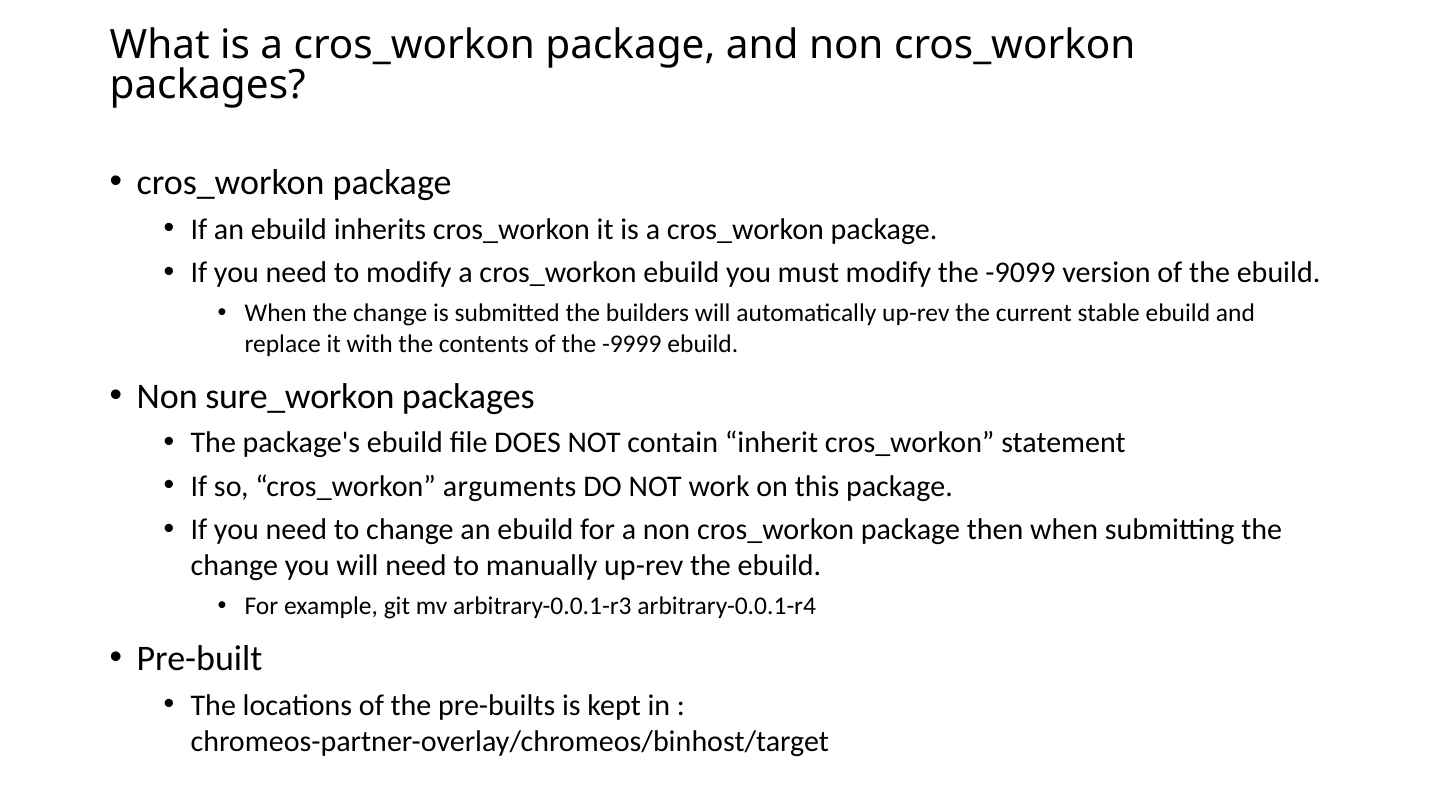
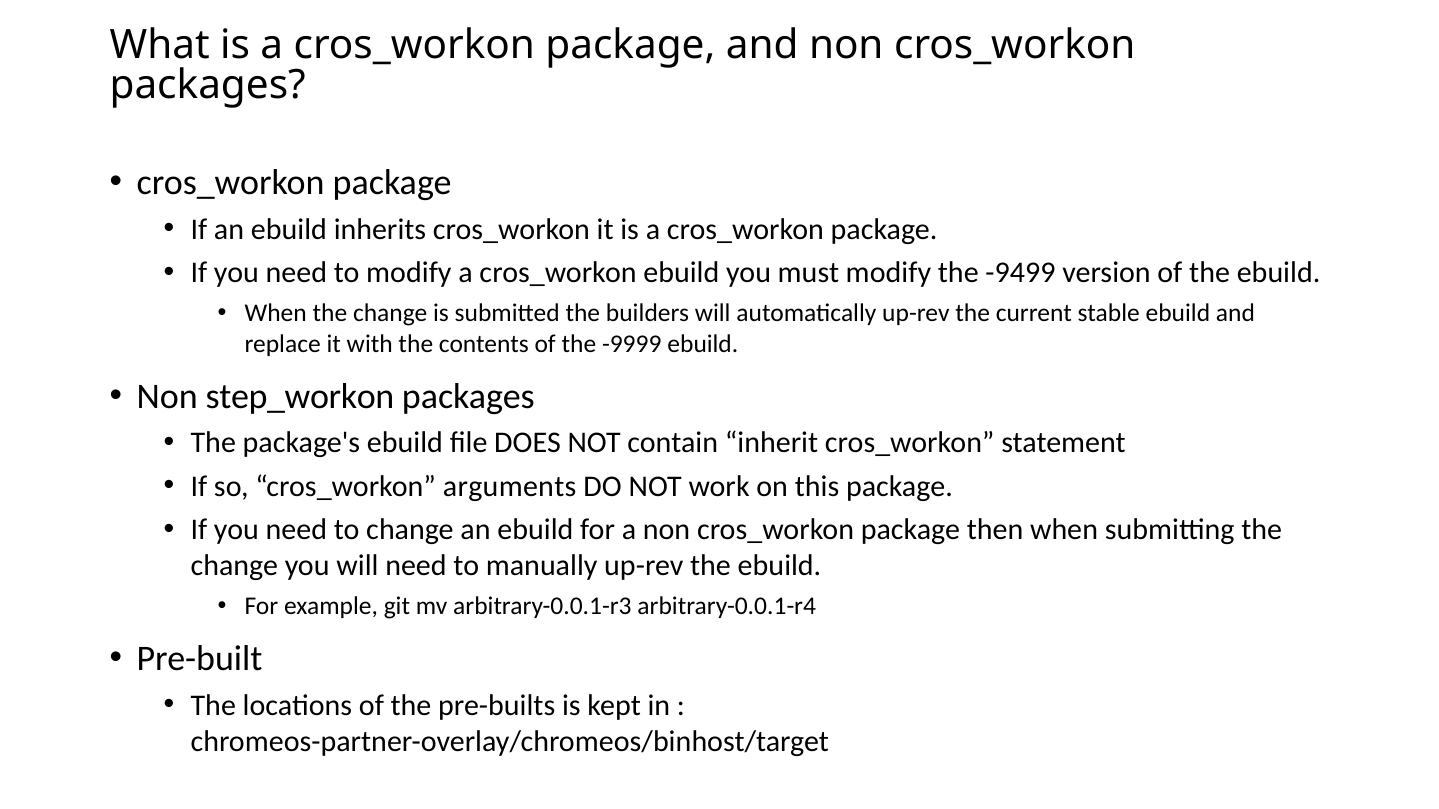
-9099: -9099 -> -9499
sure_workon: sure_workon -> step_workon
